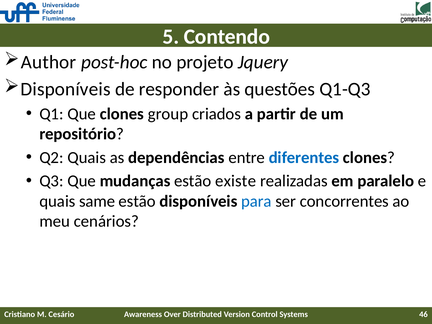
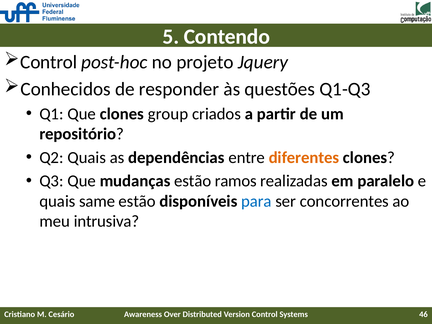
Author at (49, 62): Author -> Control
Disponíveis at (66, 89): Disponíveis -> Conhecidos
diferentes colour: blue -> orange
existe: existe -> ramos
cenários: cenários -> intrusiva
